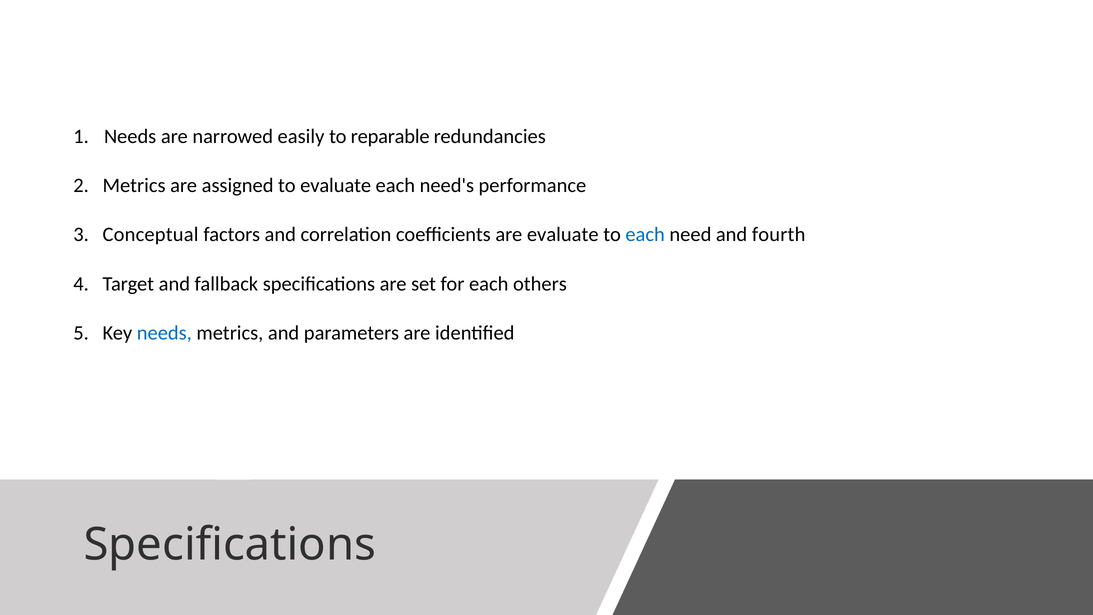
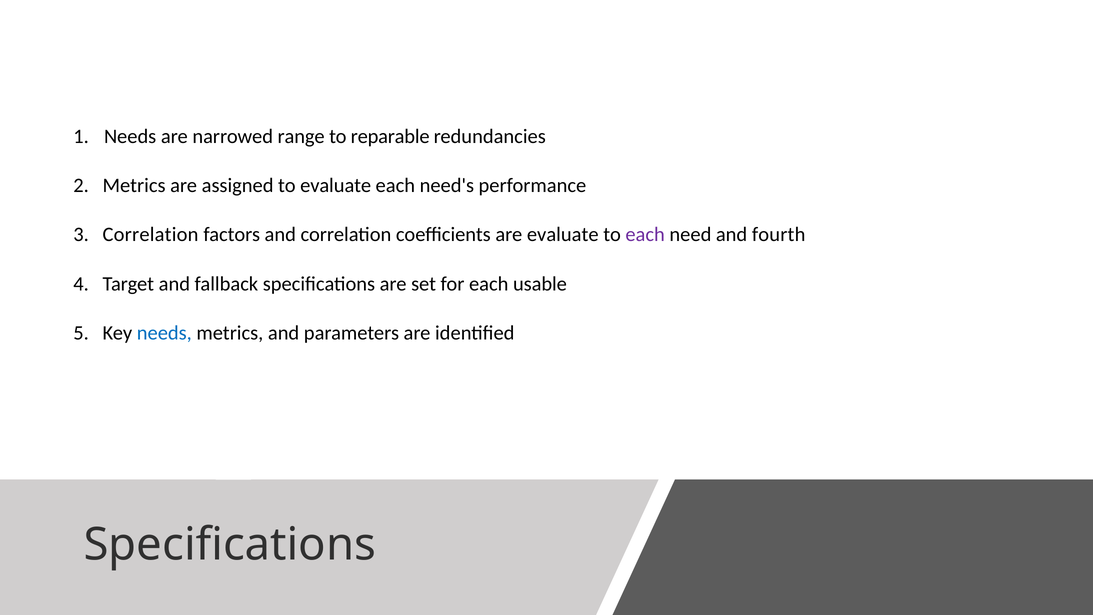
easily: easily -> range
3 Conceptual: Conceptual -> Correlation
each at (645, 235) colour: blue -> purple
others: others -> usable
